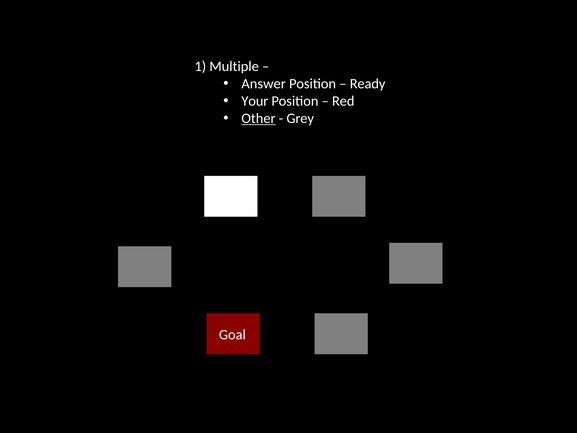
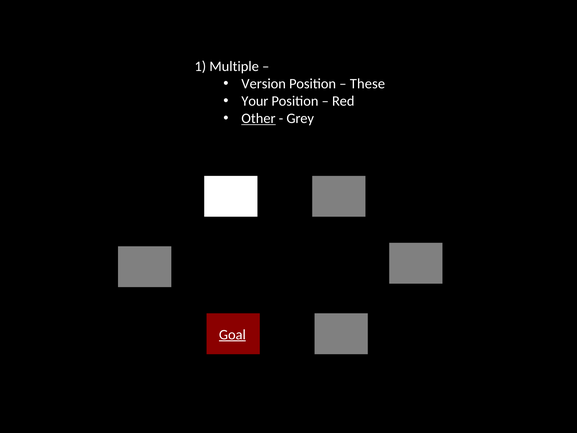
Answer: Answer -> Version
Ready: Ready -> These
Goal underline: none -> present
